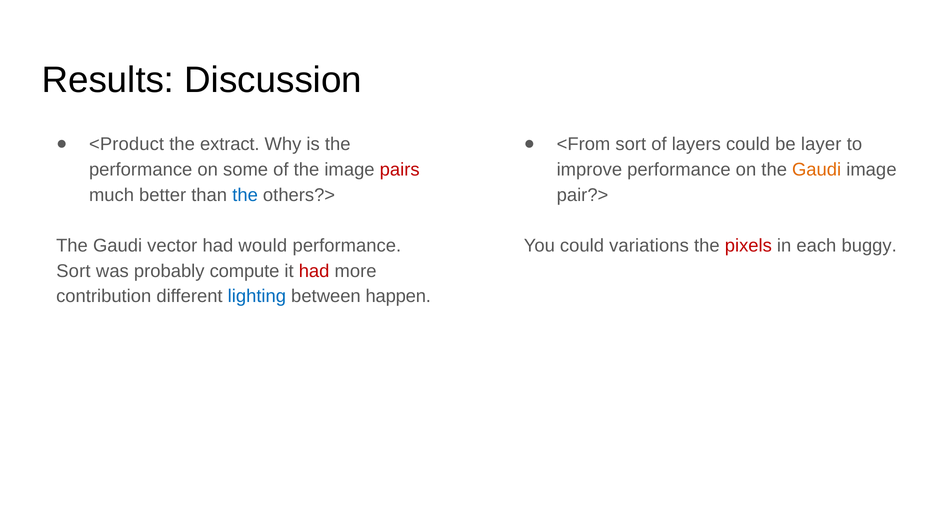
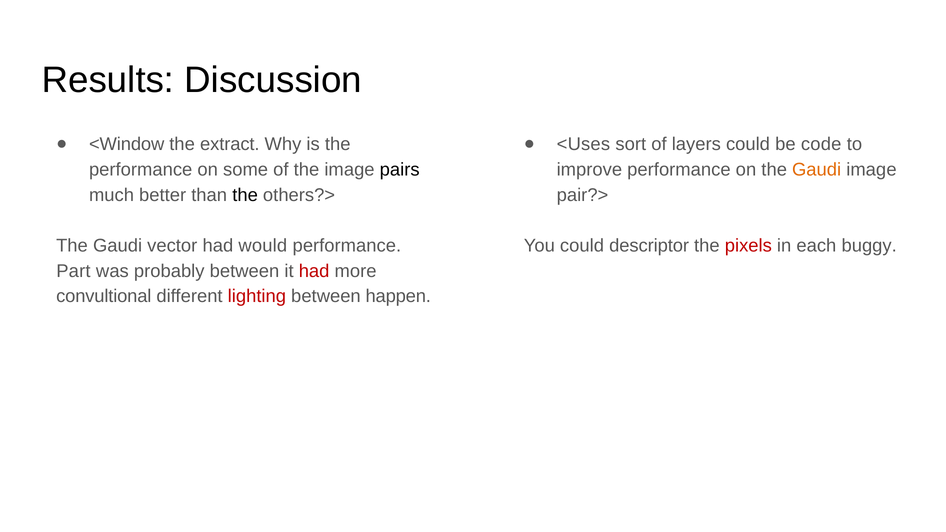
<Product: <Product -> <Window
<From: <From -> <Uses
layer: layer -> code
pairs colour: red -> black
the at (245, 195) colour: blue -> black
variations: variations -> descriptor
Sort at (73, 271): Sort -> Part
probably compute: compute -> between
contribution: contribution -> convultional
lighting colour: blue -> red
